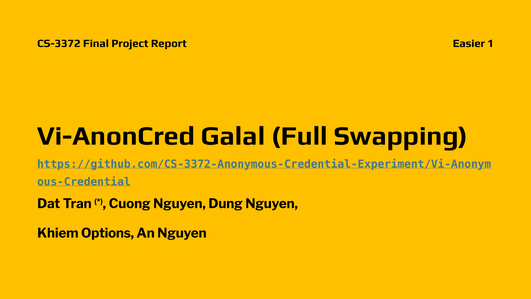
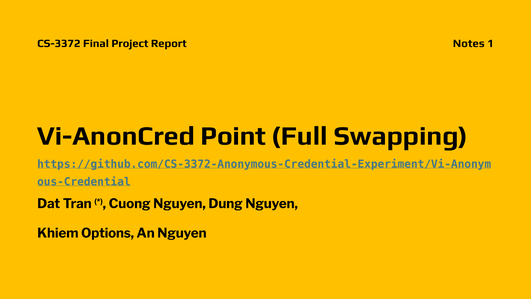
Easier: Easier -> Notes
Galal: Galal -> Point
